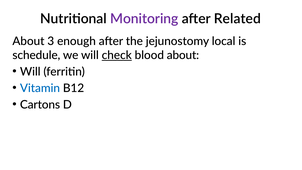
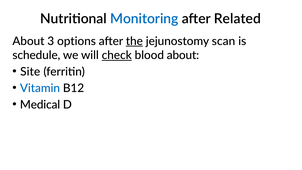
Monitoring colour: purple -> blue
enough: enough -> options
the underline: none -> present
local: local -> scan
Will at (30, 72): Will -> Site
Cartons: Cartons -> Medical
